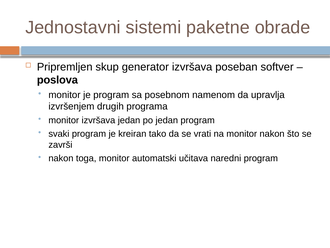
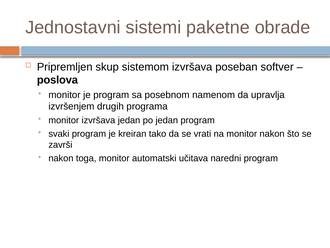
generator: generator -> sistemom
